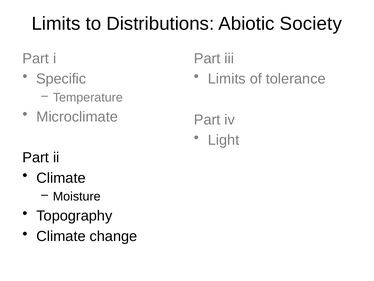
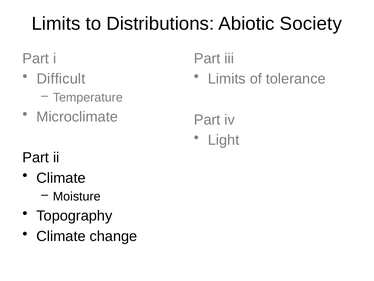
Specific: Specific -> Difficult
